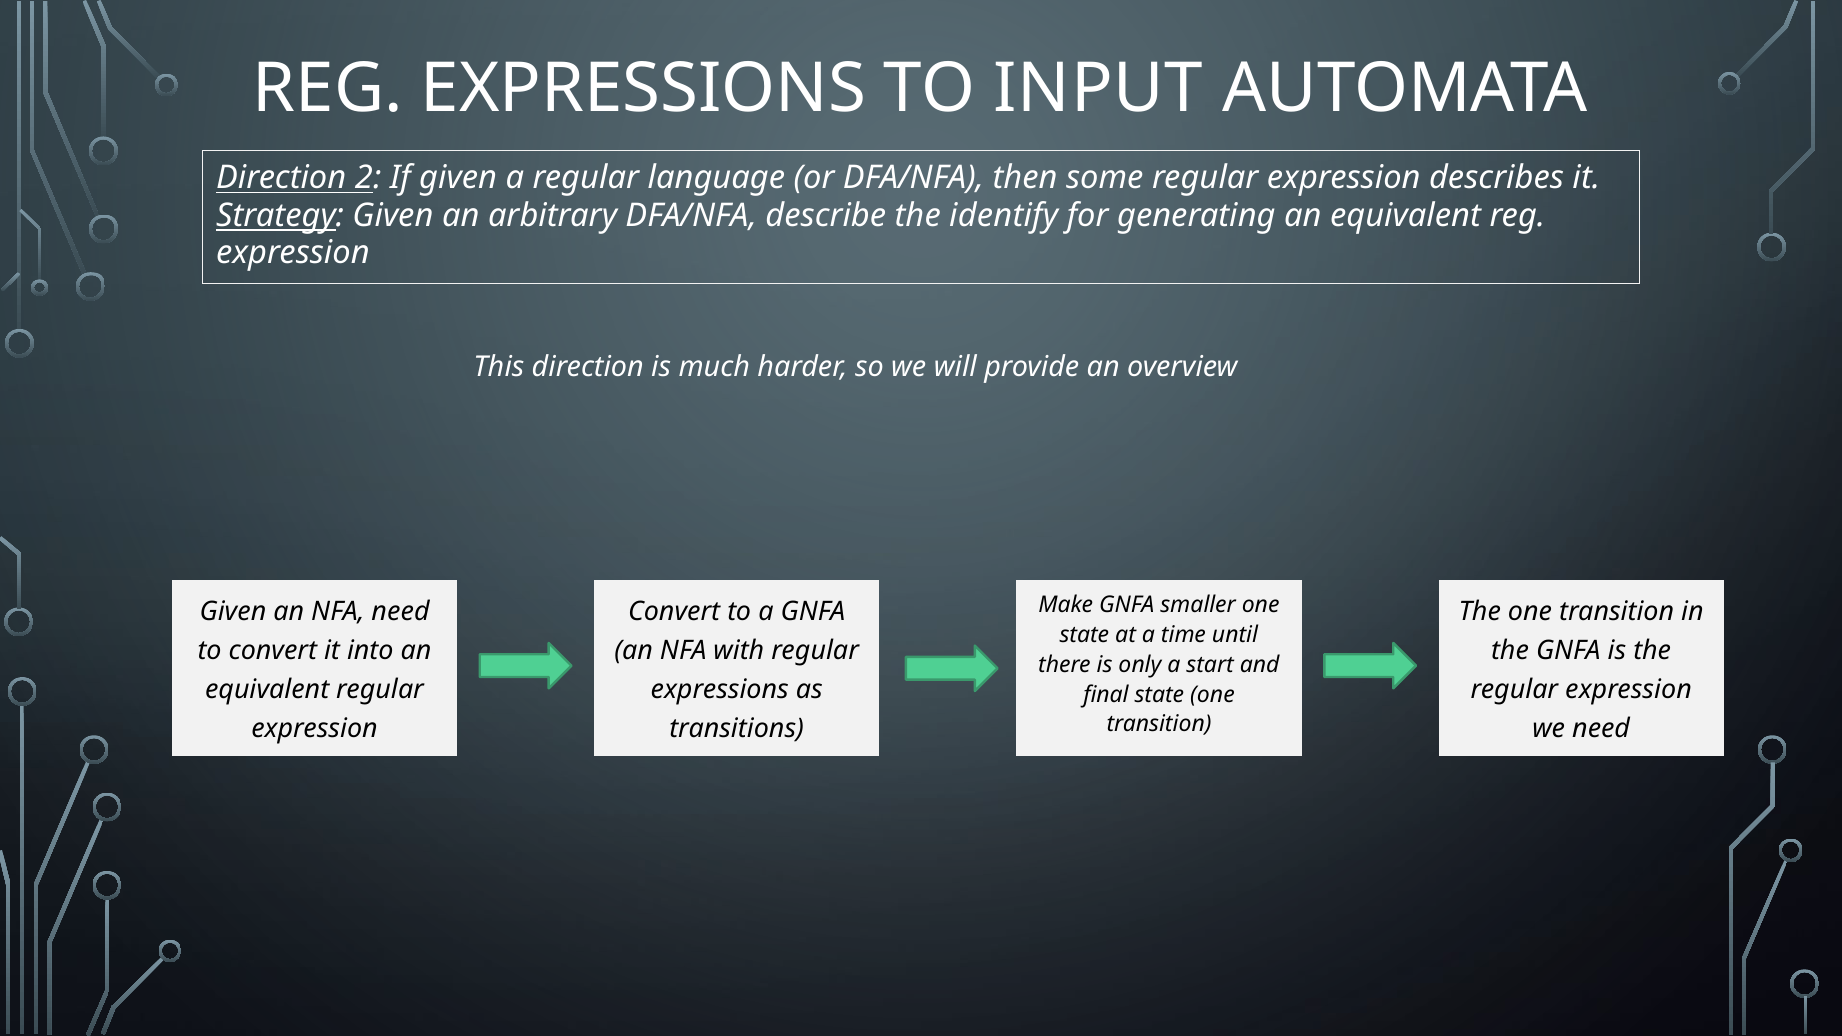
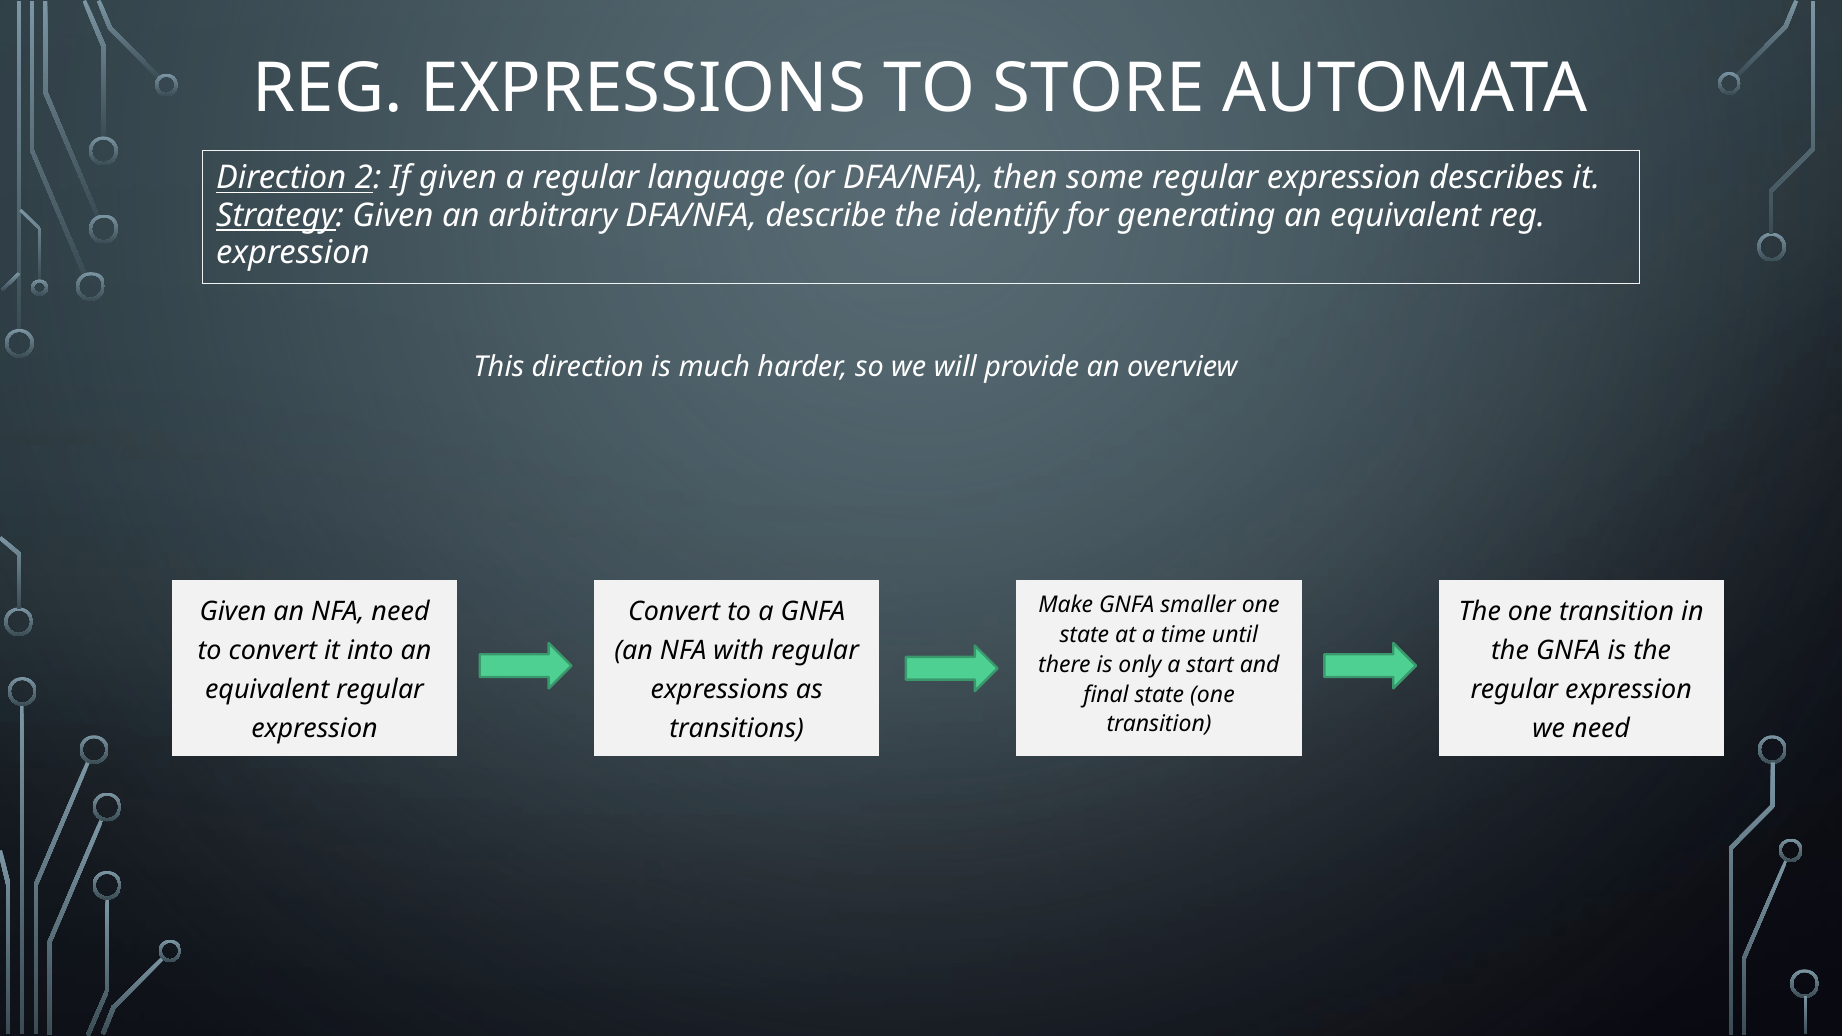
INPUT: INPUT -> STORE
